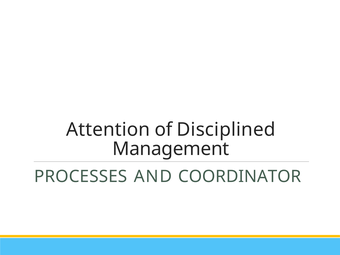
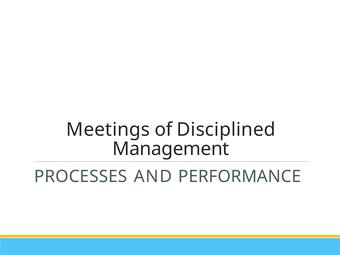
Attention: Attention -> Meetings
COORDINATOR: COORDINATOR -> PERFORMANCE
